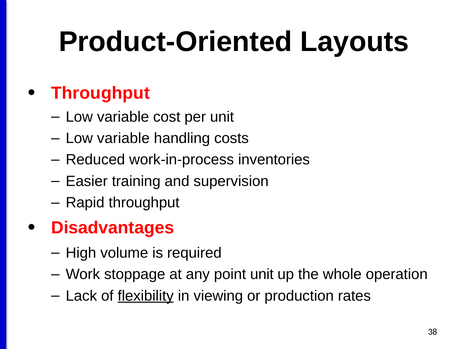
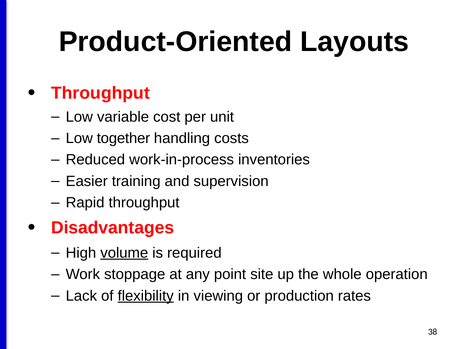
variable at (123, 138): variable -> together
volume underline: none -> present
point unit: unit -> site
